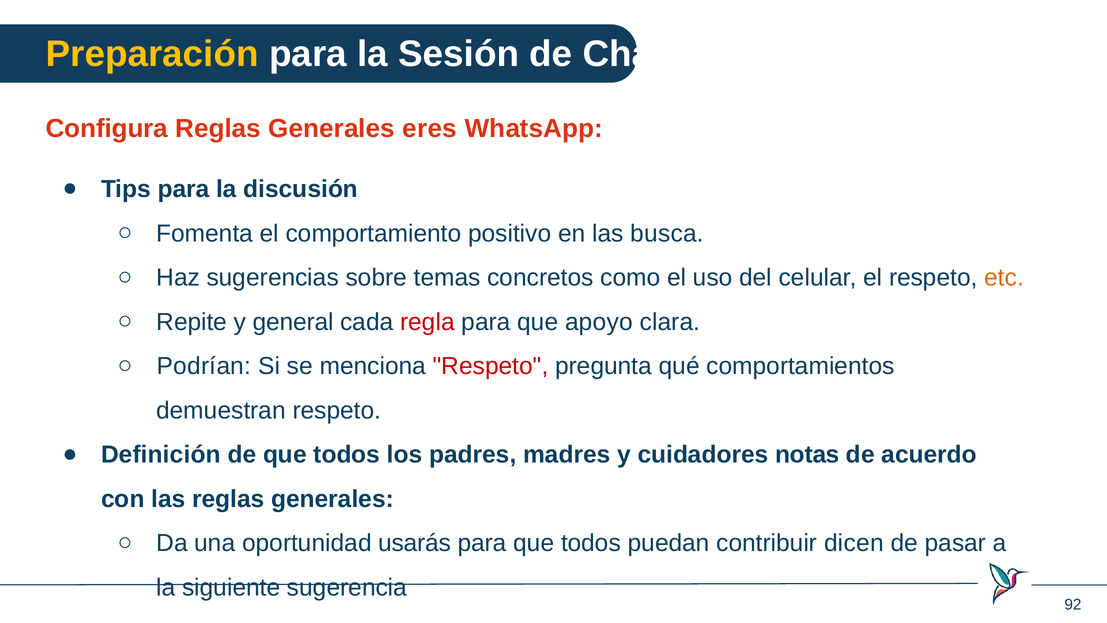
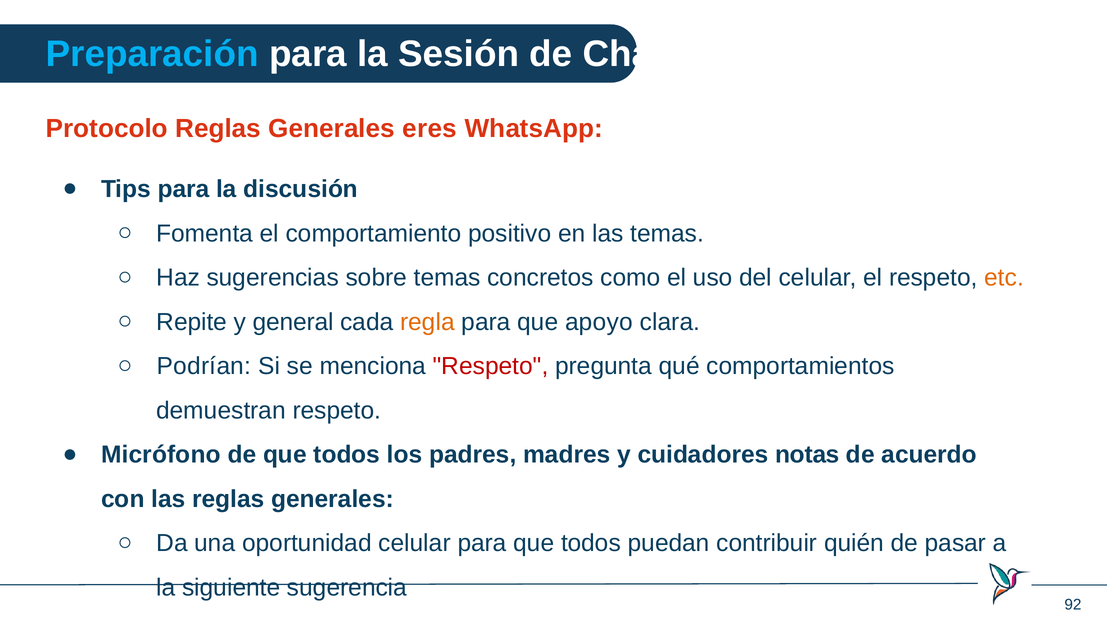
Preparación colour: yellow -> light blue
Configura: Configura -> Protocolo
las busca: busca -> temas
regla colour: red -> orange
Definición: Definición -> Micrófono
oportunidad usarás: usarás -> celular
dicen: dicen -> quién
